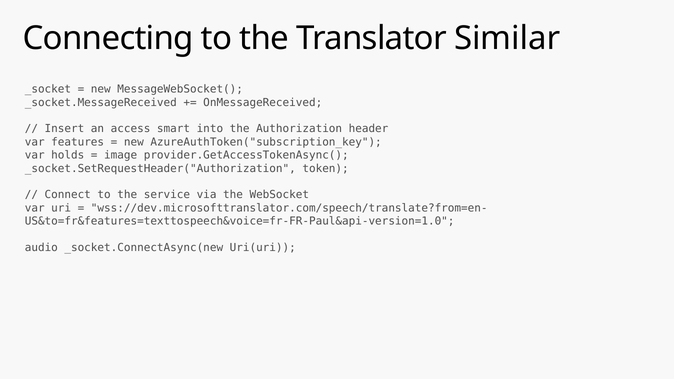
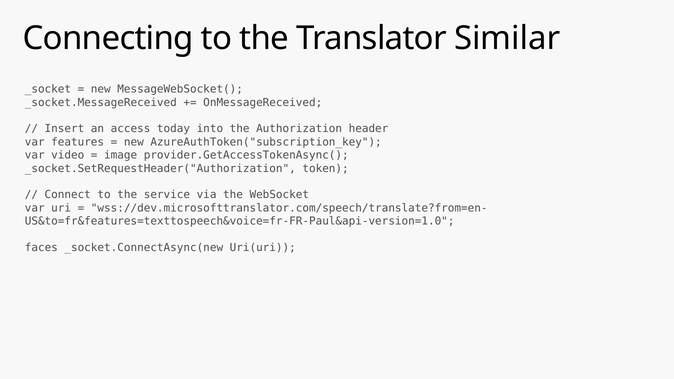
smart: smart -> today
holds: holds -> video
audio: audio -> faces
